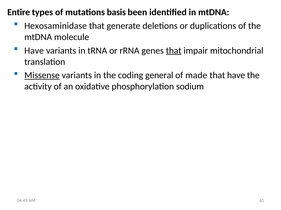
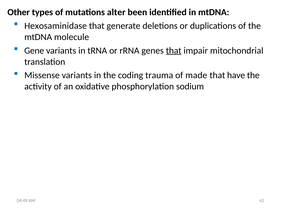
Entire: Entire -> Other
basis: basis -> alter
Have at (34, 51): Have -> Gene
Missense underline: present -> none
general: general -> trauma
